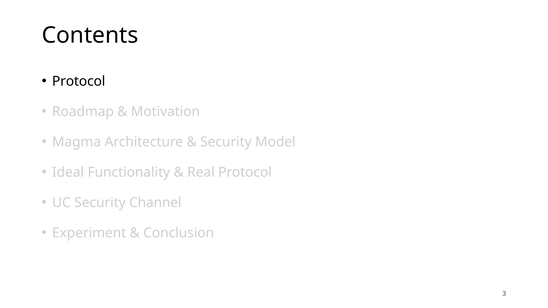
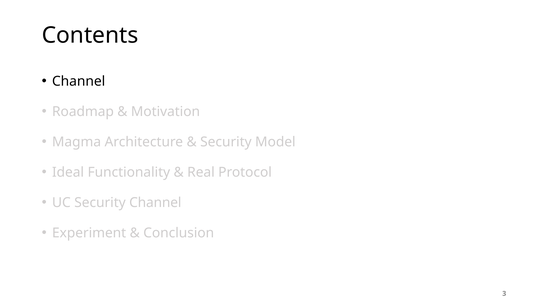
Protocol at (79, 81): Protocol -> Channel
